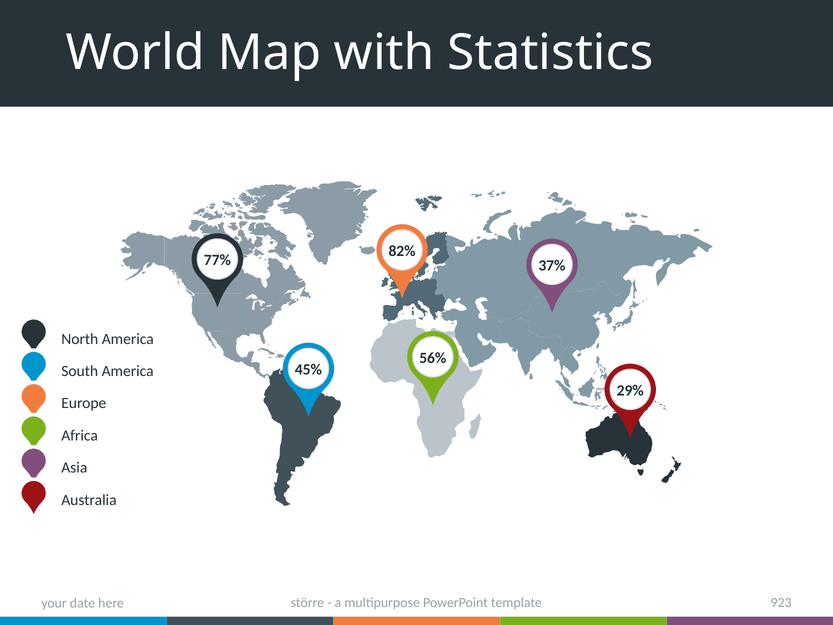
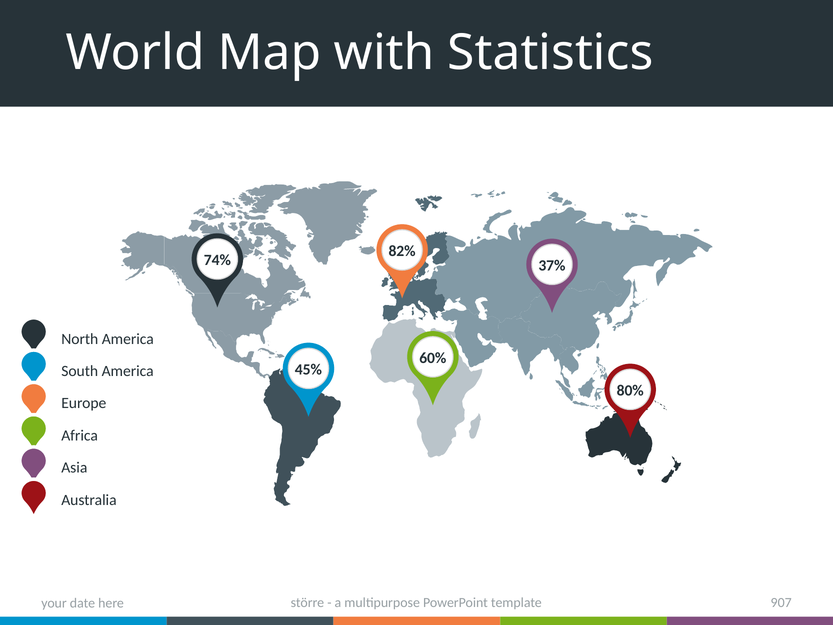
77%: 77% -> 74%
56%: 56% -> 60%
29%: 29% -> 80%
923: 923 -> 907
